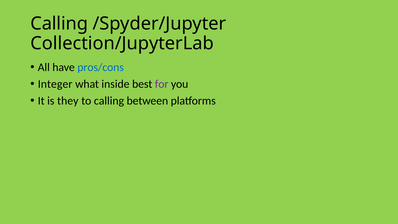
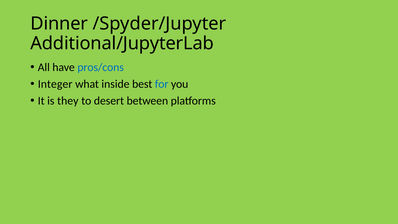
Calling at (59, 24): Calling -> Dinner
Collection/JupyterLab: Collection/JupyterLab -> Additional/JupyterLab
for colour: purple -> blue
to calling: calling -> desert
